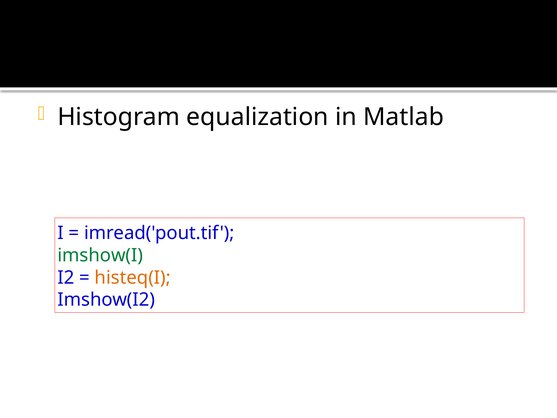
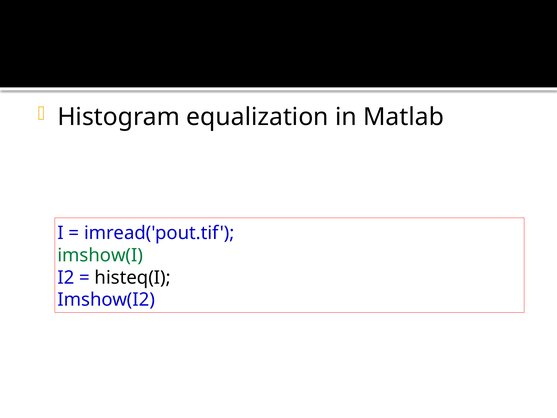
histeq(I colour: orange -> black
